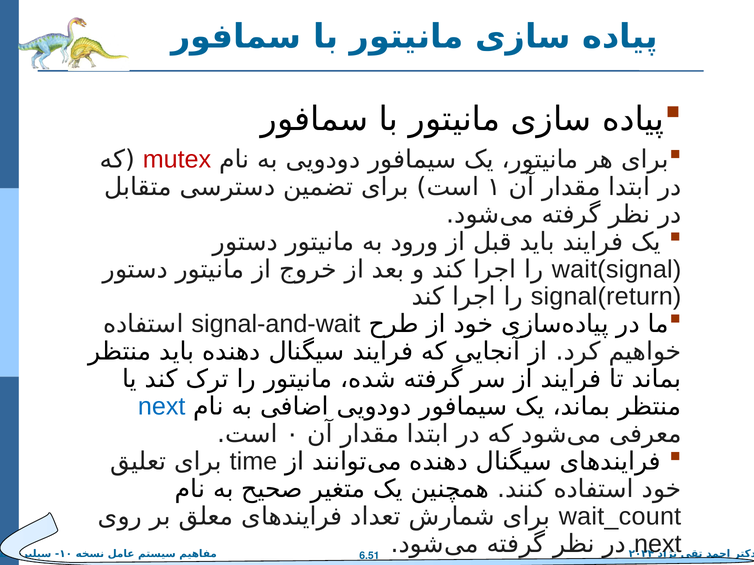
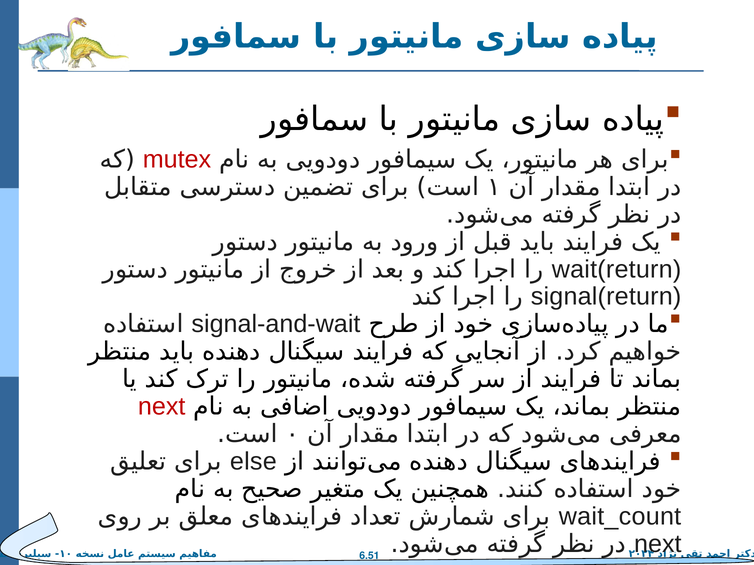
wait(signal: wait(signal -> wait(return
next at (162, 407) colour: blue -> red
time: time -> else
